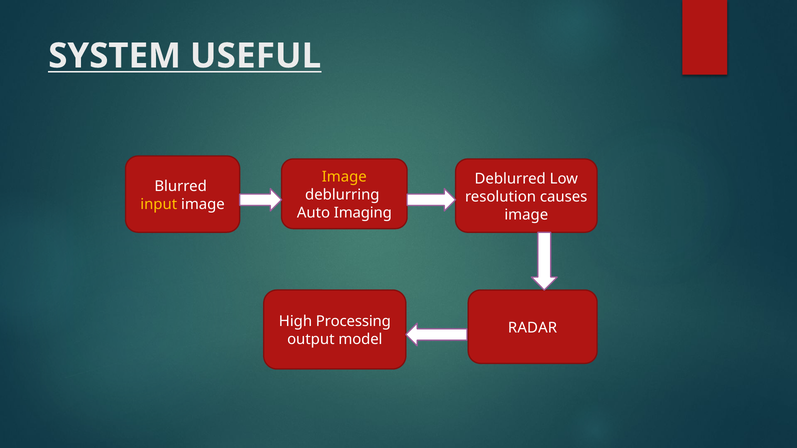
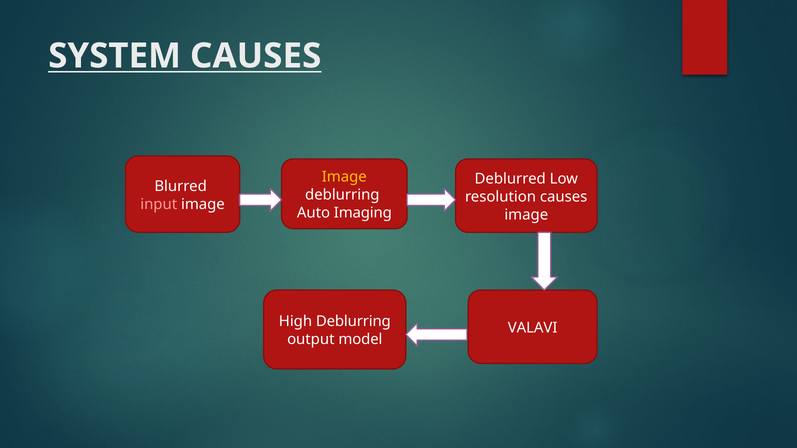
SYSTEM USEFUL: USEFUL -> CAUSES
input colour: yellow -> pink
High Processing: Processing -> Deblurring
RADAR: RADAR -> VALAVI
